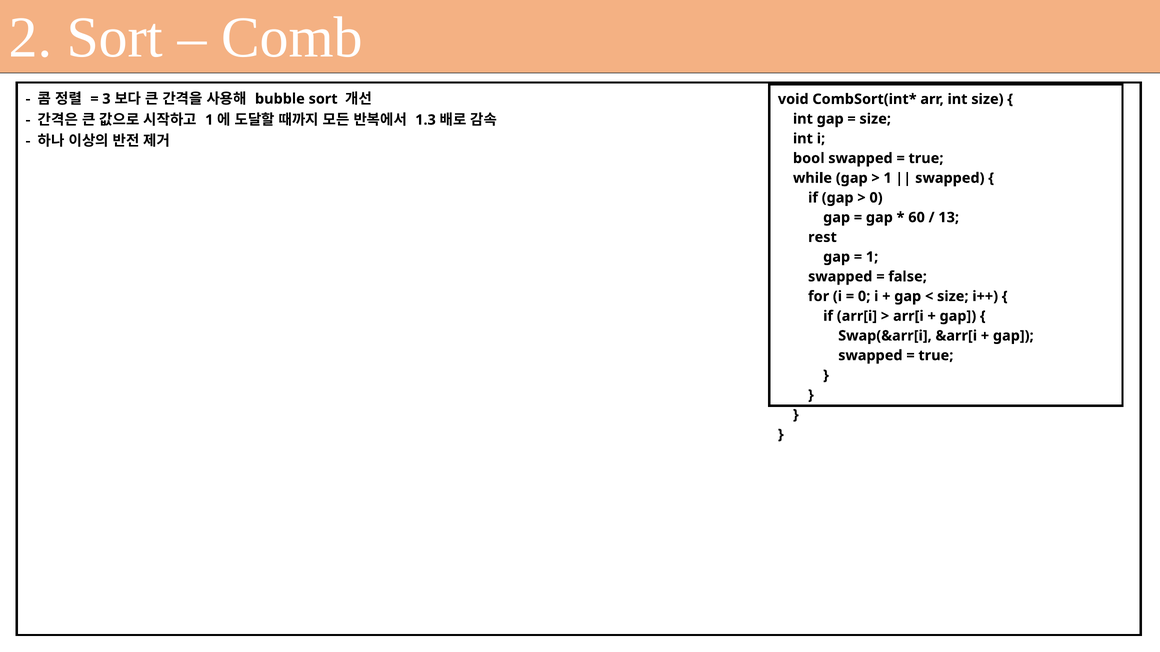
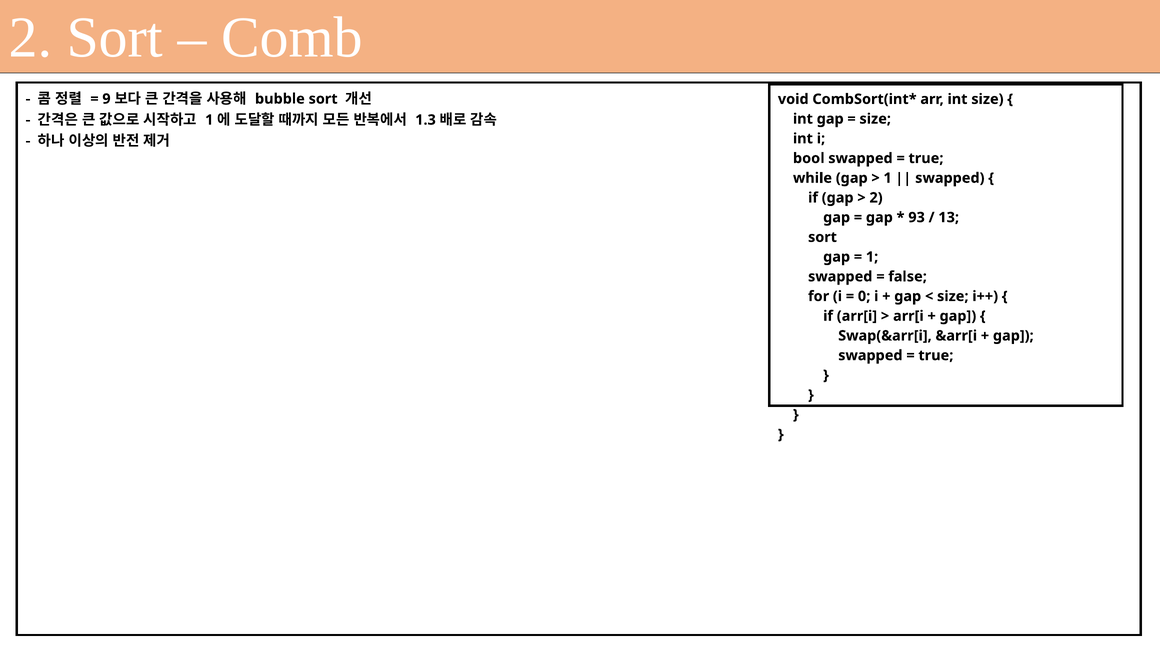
3: 3 -> 9
0 at (876, 198): 0 -> 2
60: 60 -> 93
rest at (822, 237): rest -> sort
